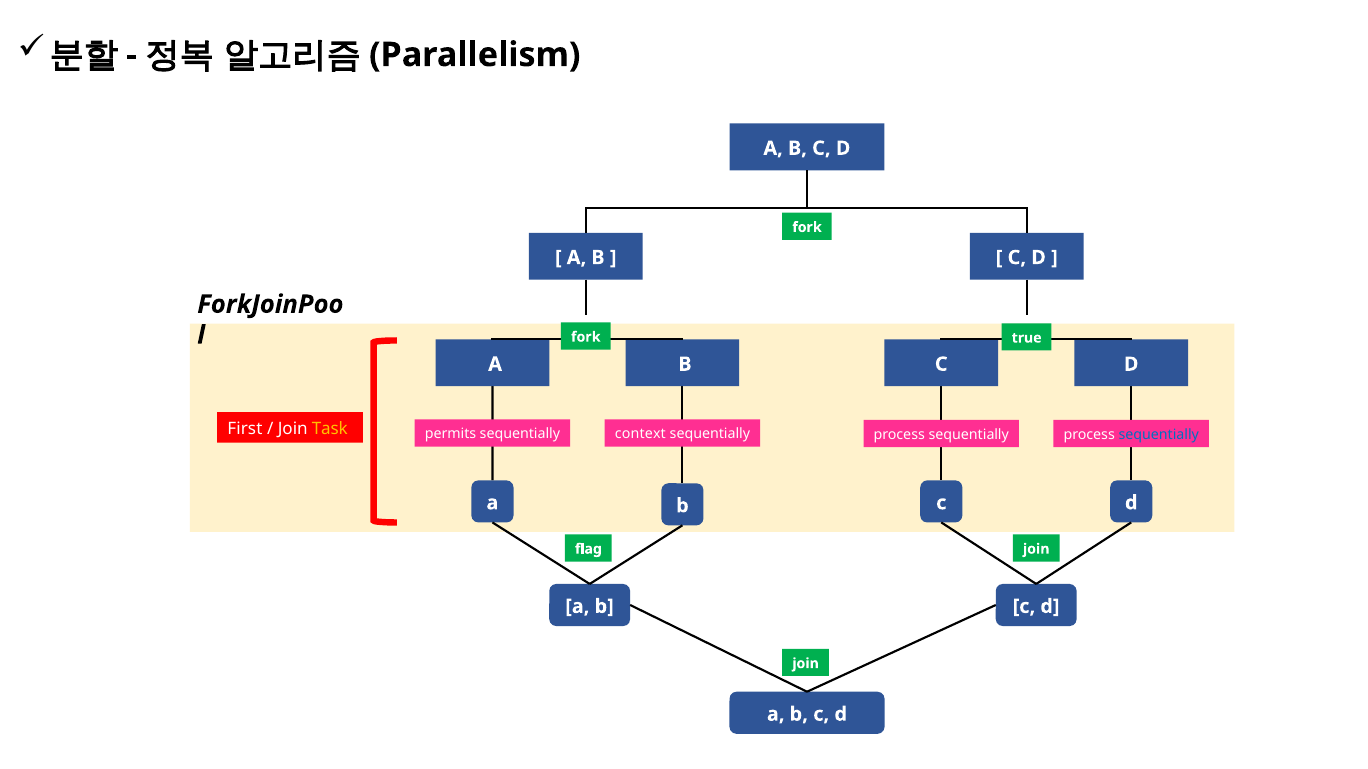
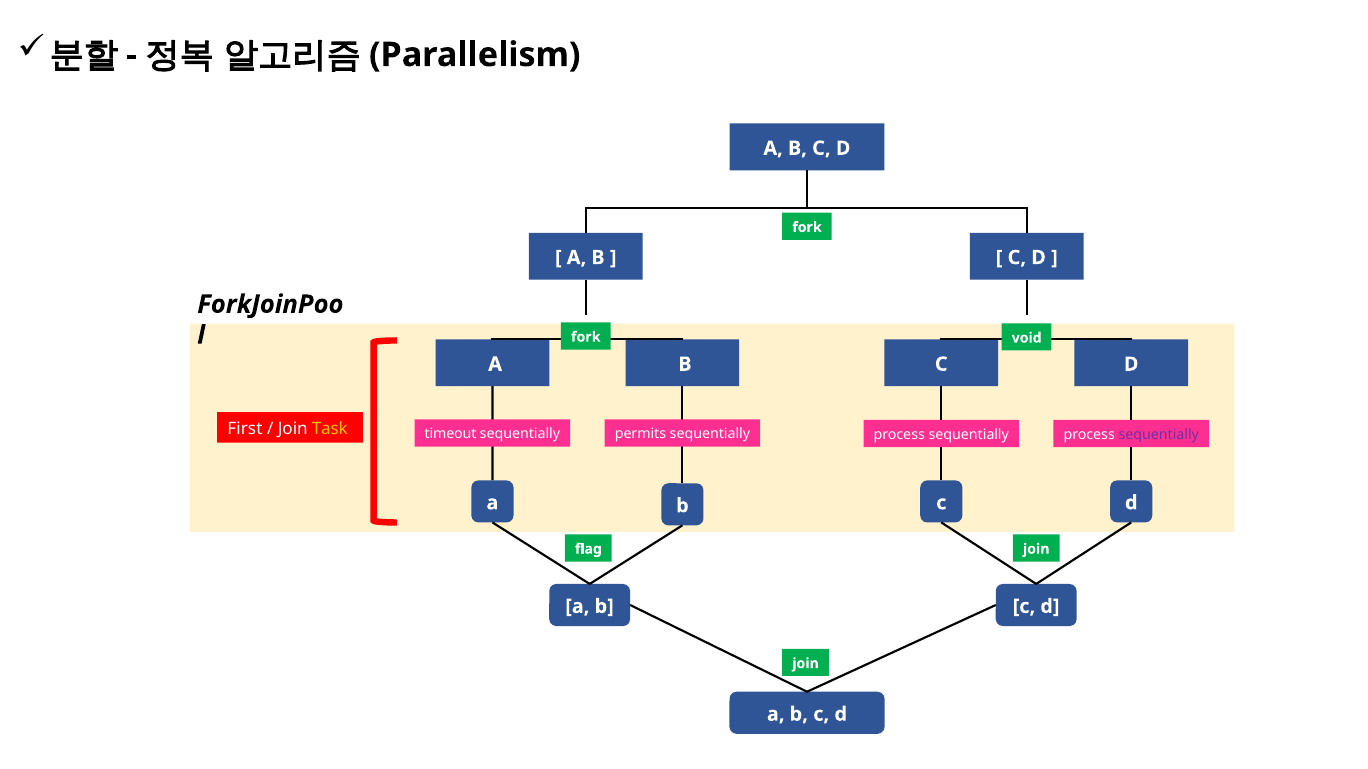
true: true -> void
permits: permits -> timeout
context: context -> permits
sequentially at (1159, 435) colour: blue -> purple
